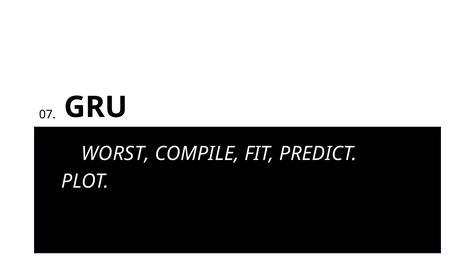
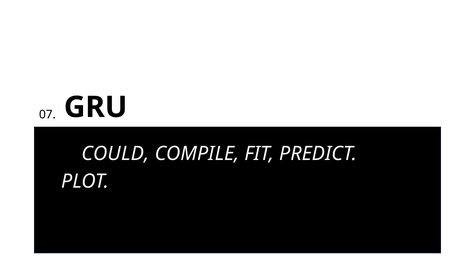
WORST: WORST -> COULD
